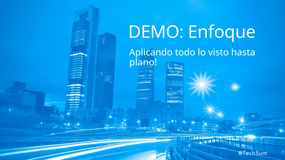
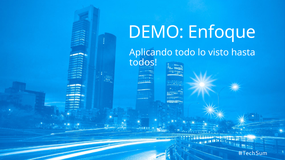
plano: plano -> todos
